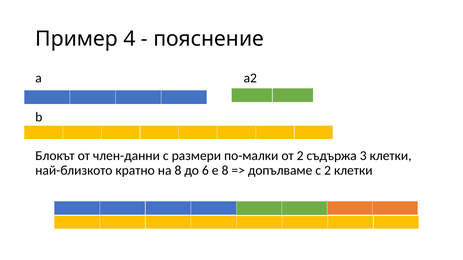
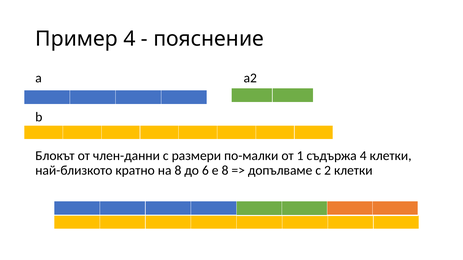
от 2: 2 -> 1
съдържа 3: 3 -> 4
